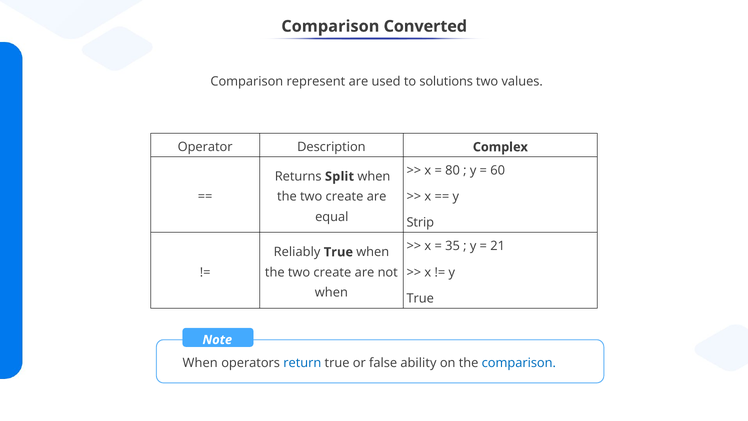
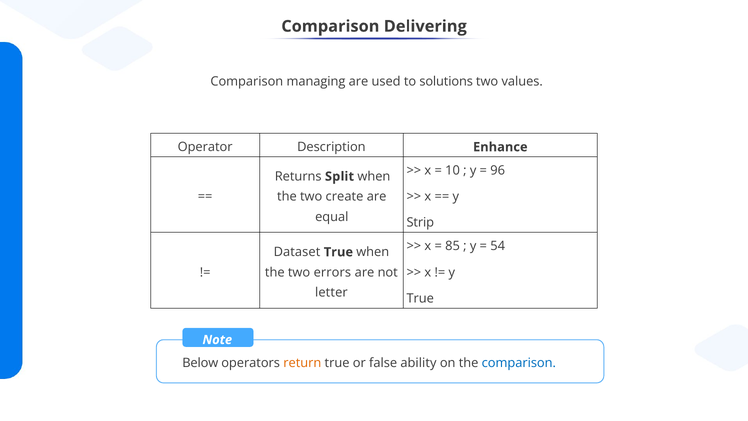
Converted: Converted -> Delivering
represent: represent -> managing
Complex: Complex -> Enhance
80: 80 -> 10
60: 60 -> 96
35: 35 -> 85
21: 21 -> 54
Reliably: Reliably -> Dataset
create at (332, 272): create -> errors
when at (331, 292): when -> letter
When at (200, 363): When -> Below
return colour: blue -> orange
